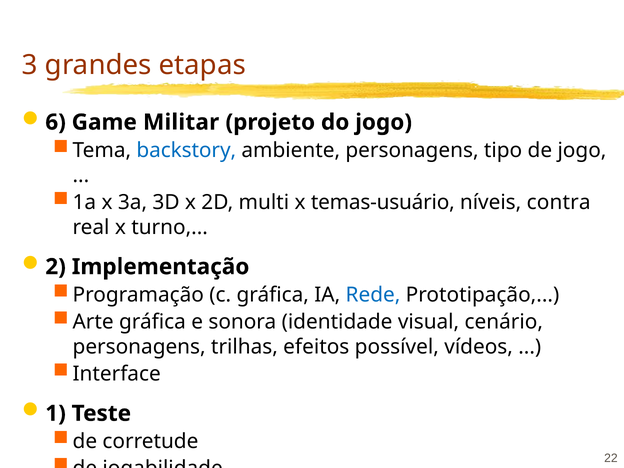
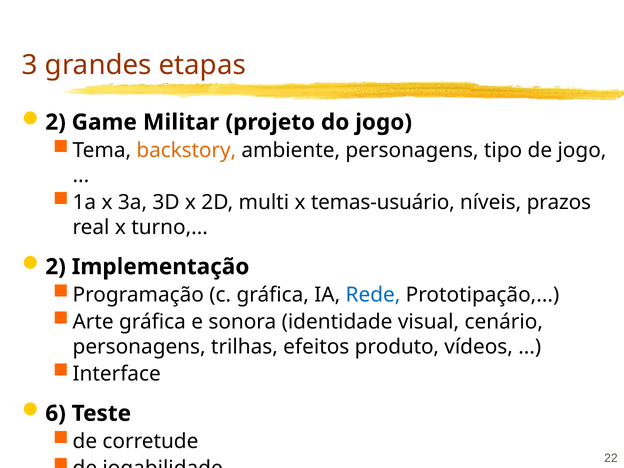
6 at (56, 122): 6 -> 2
backstory colour: blue -> orange
contra: contra -> prazos
possível: possível -> produto
1: 1 -> 6
